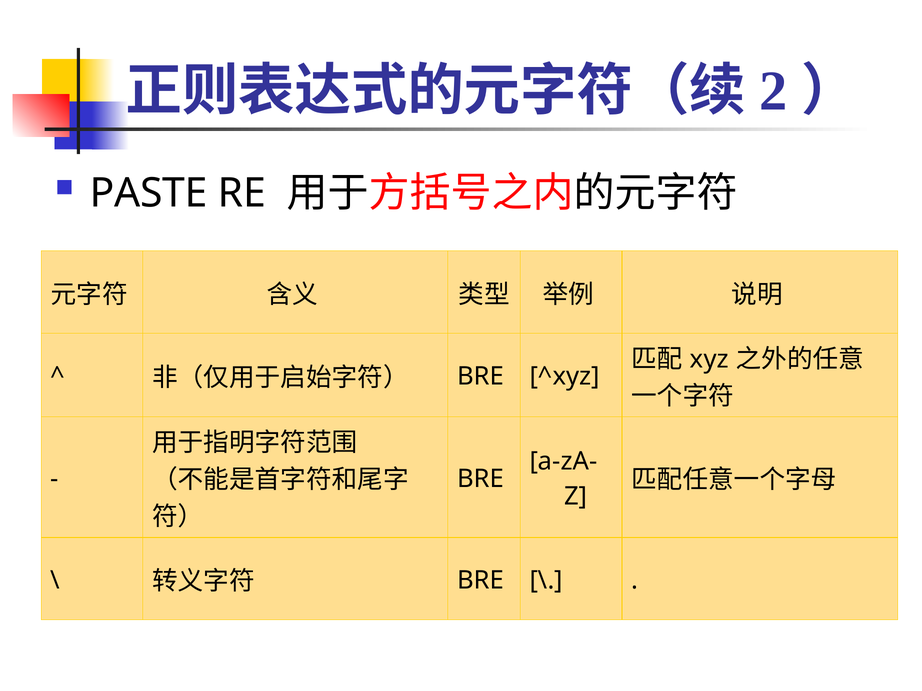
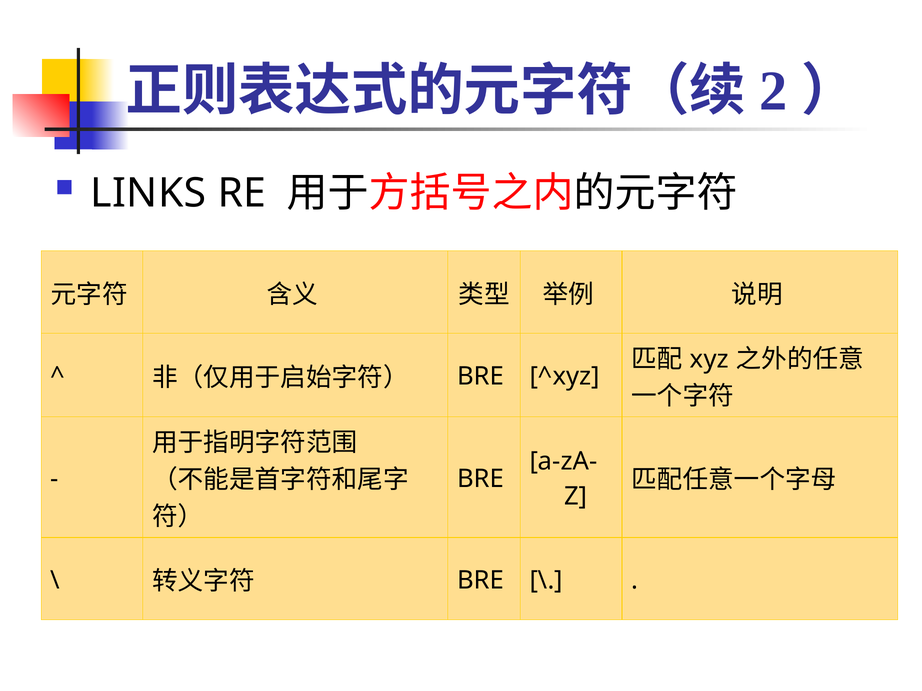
PASTE: PASTE -> LINKS
